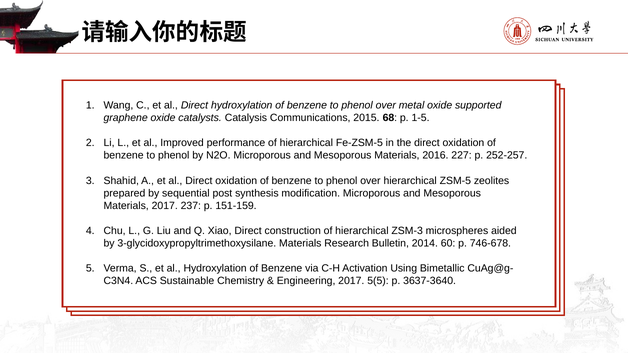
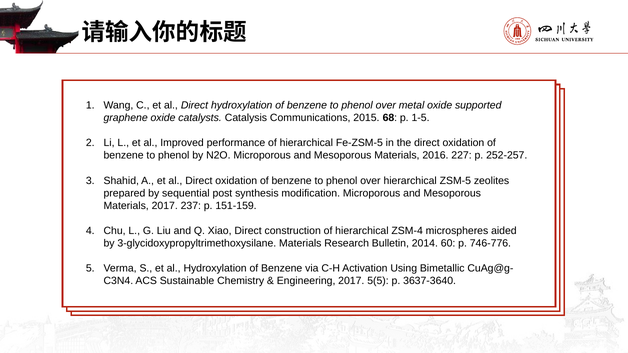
ZSM-3: ZSM-3 -> ZSM-4
746-678: 746-678 -> 746-776
